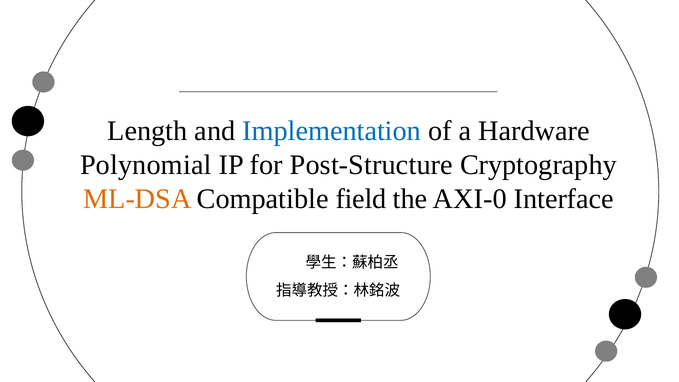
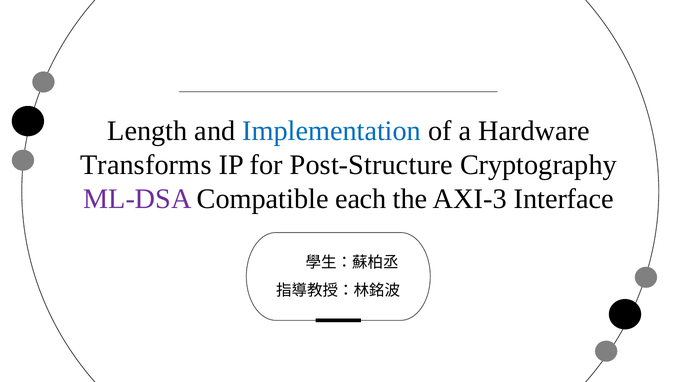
Polynomial: Polynomial -> Transforms
ML-DSA colour: orange -> purple
field: field -> each
AXI-0: AXI-0 -> AXI-3
